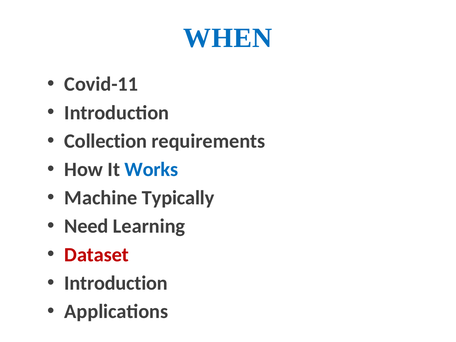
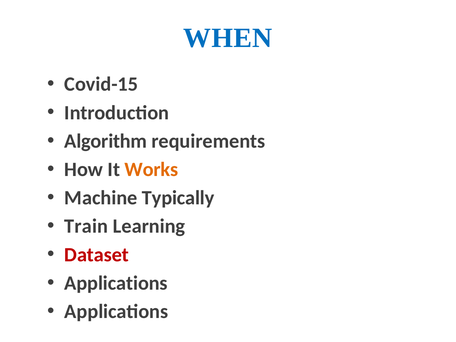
Covid-11: Covid-11 -> Covid-15
Collection: Collection -> Algorithm
Works colour: blue -> orange
Need: Need -> Train
Introduction at (116, 283): Introduction -> Applications
